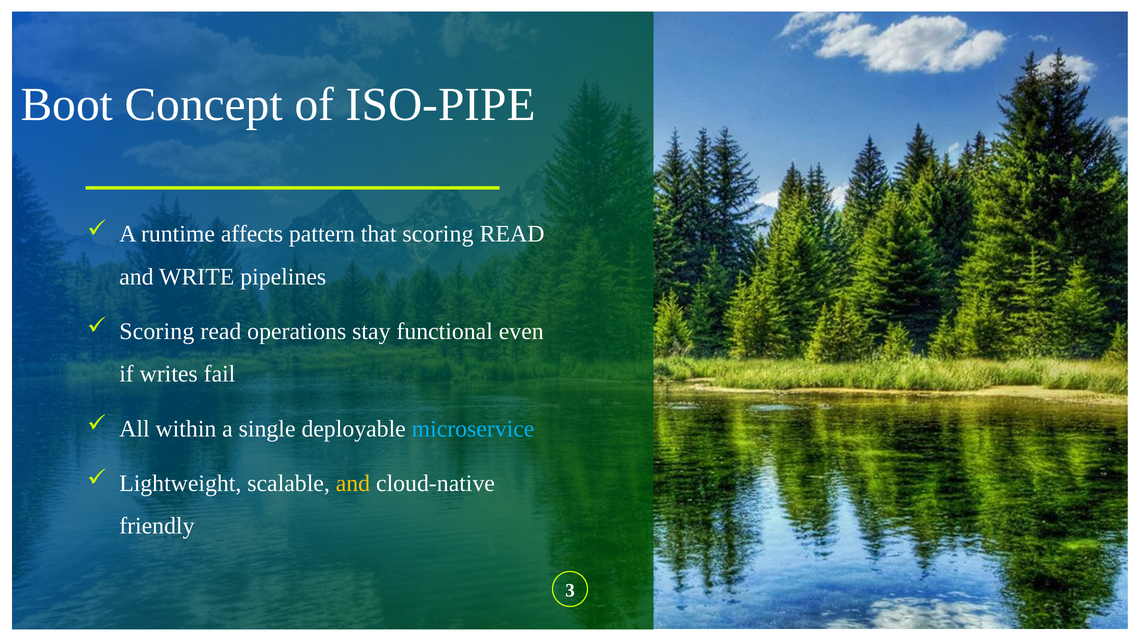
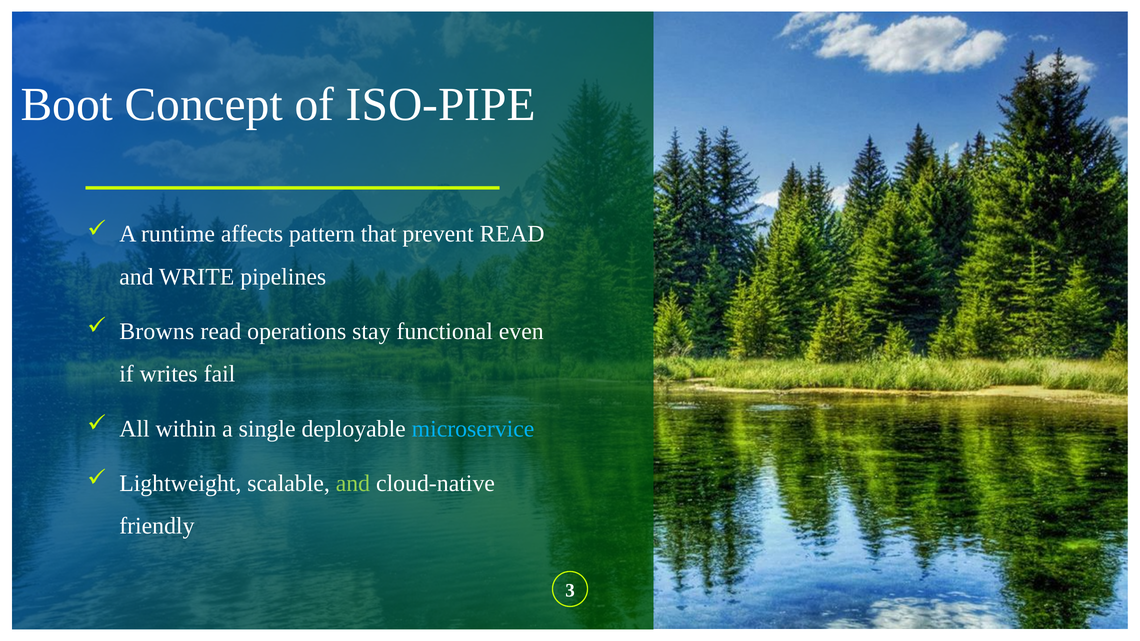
that scoring: scoring -> prevent
Scoring at (157, 332): Scoring -> Browns
and at (353, 484) colour: yellow -> light green
